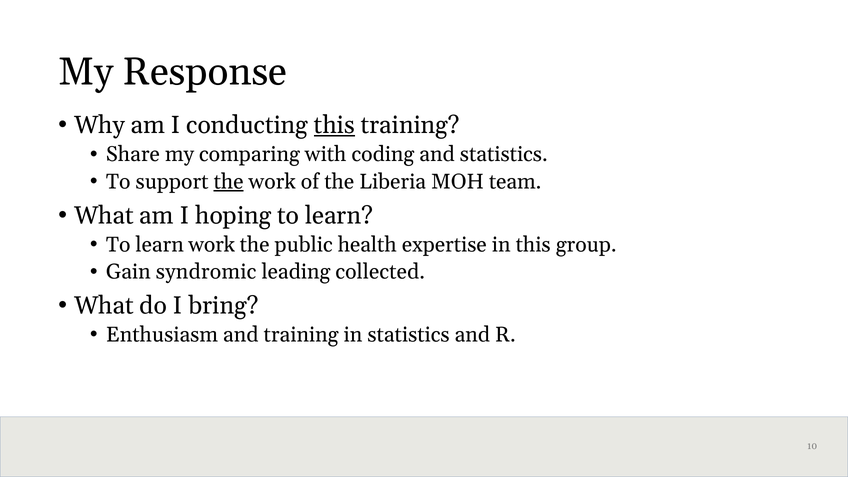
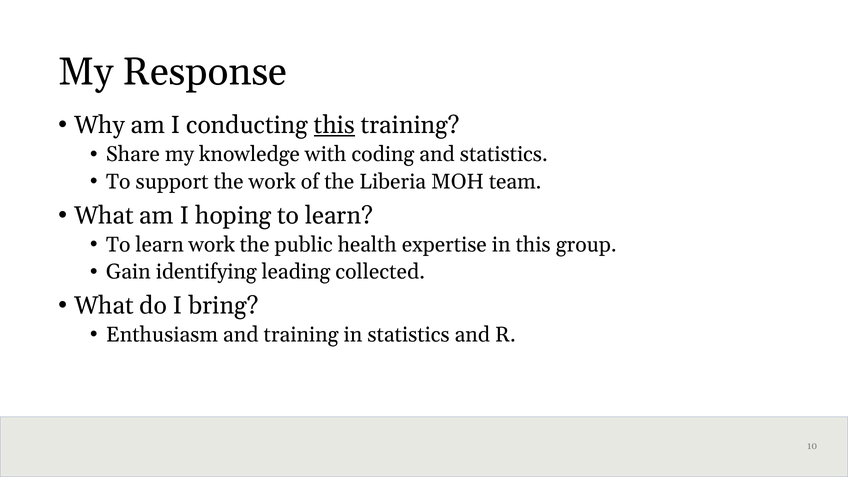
comparing: comparing -> knowledge
the at (229, 182) underline: present -> none
syndromic: syndromic -> identifying
